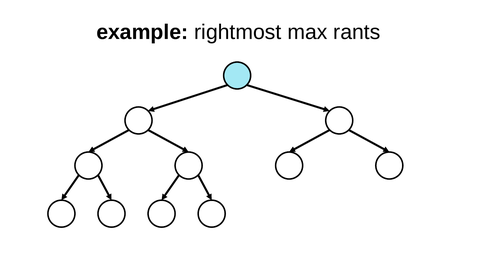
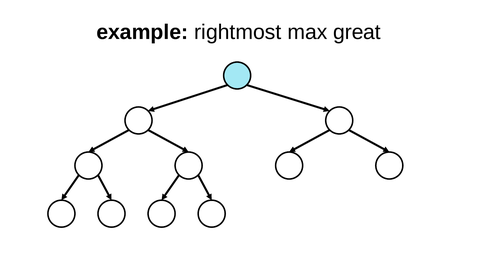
rants: rants -> great
